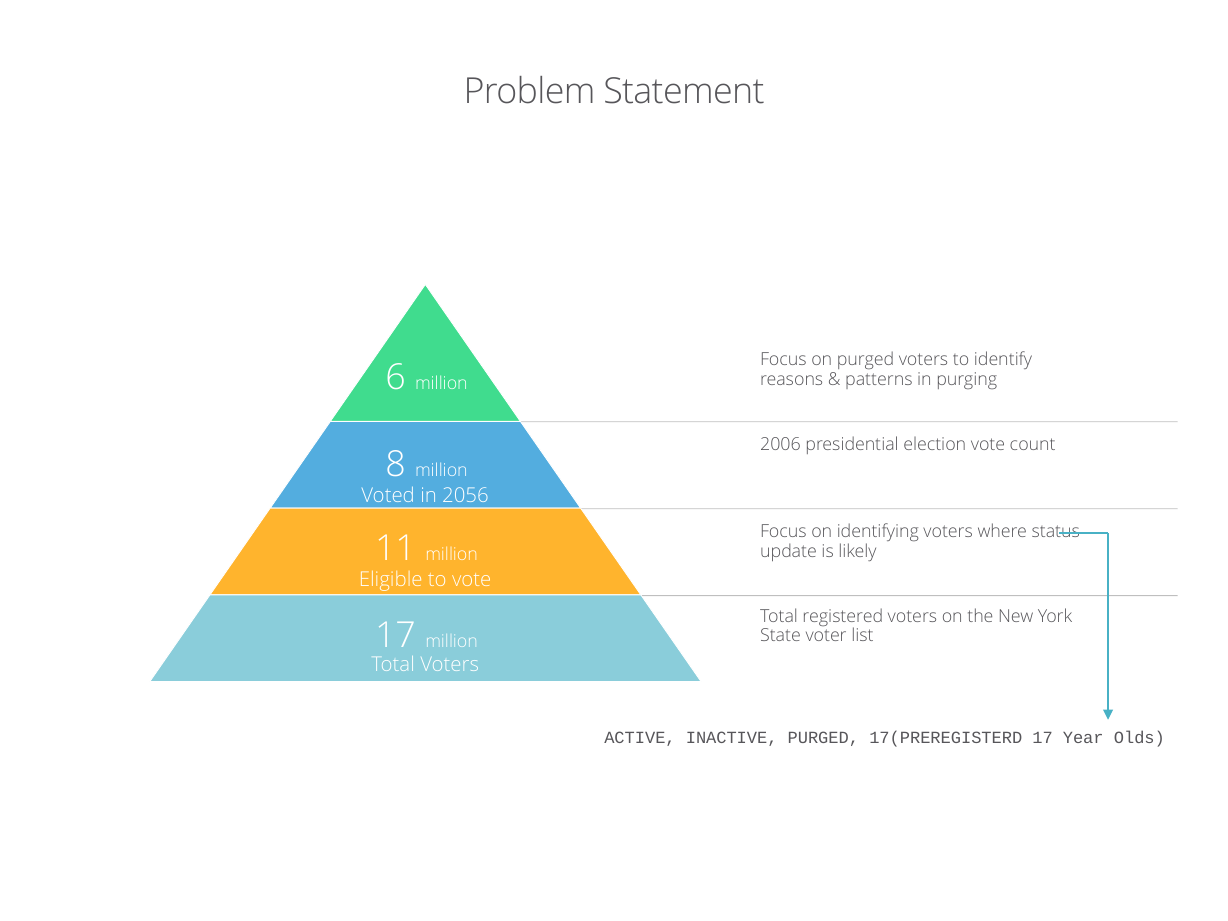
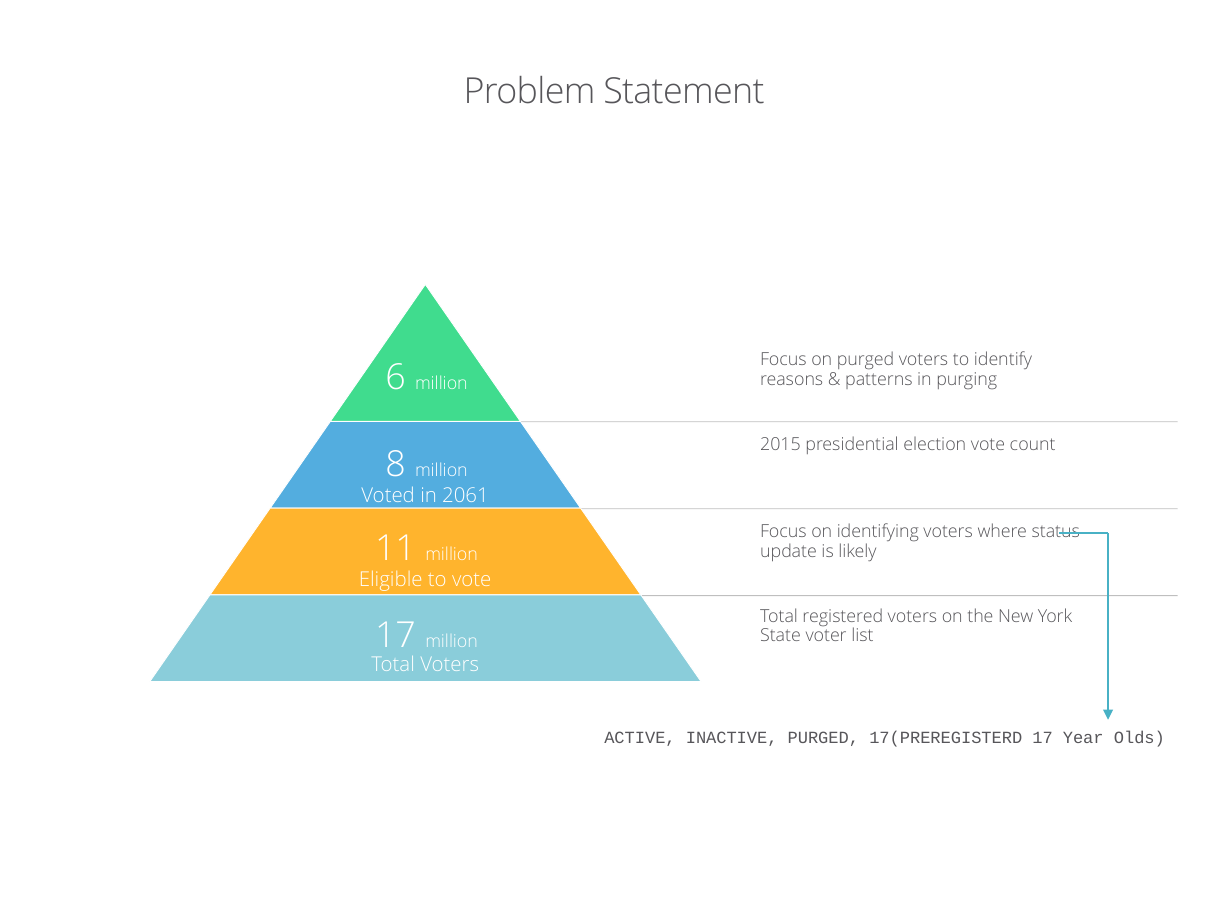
2006: 2006 -> 2015
2056: 2056 -> 2061
